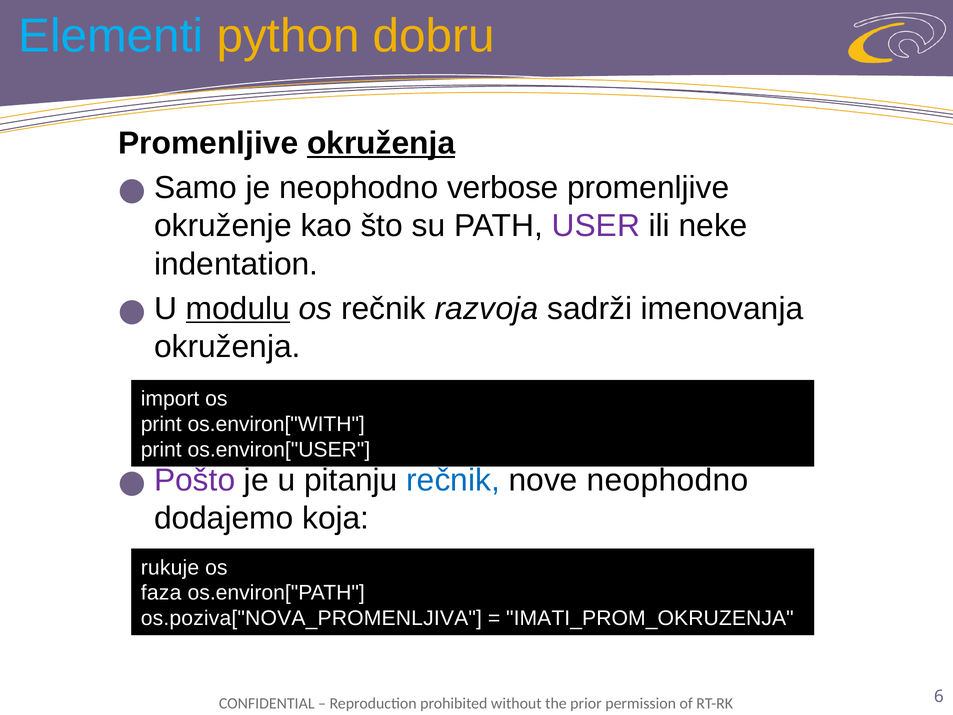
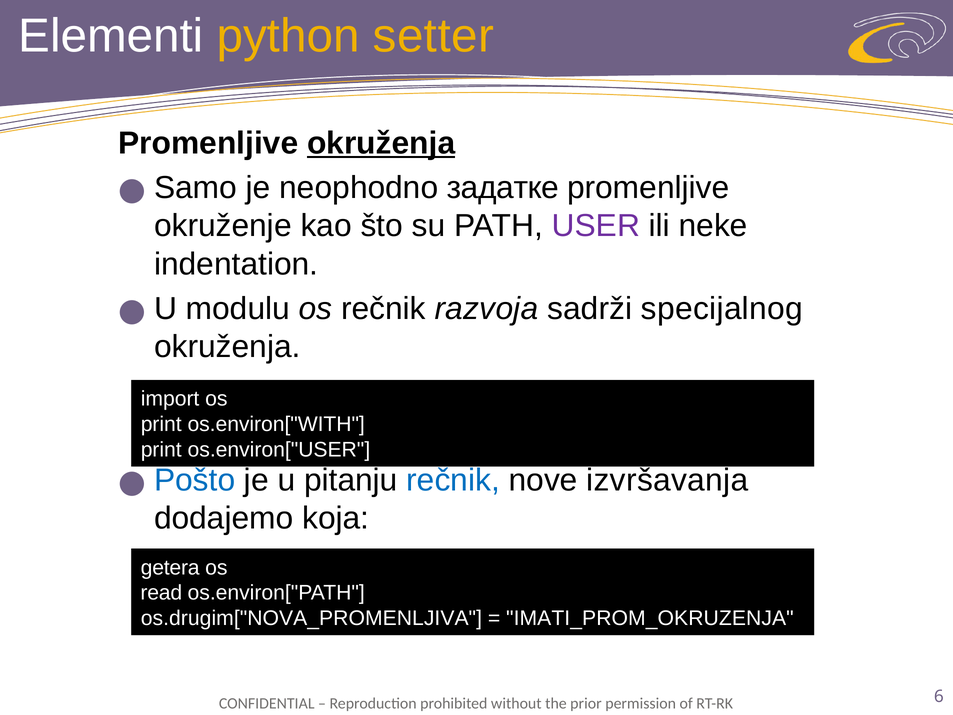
Elementi colour: light blue -> white
dobru: dobru -> setter
verbose: verbose -> задатке
modulu underline: present -> none
imenovanja: imenovanja -> specijalnog
Pošto colour: purple -> blue
nove neophodno: neophodno -> izvršavanja
rukuje: rukuje -> getera
faza: faza -> read
os.poziva["NOVA_PROMENLJIVA: os.poziva["NOVA_PROMENLJIVA -> os.drugim["NOVA_PROMENLJIVA
